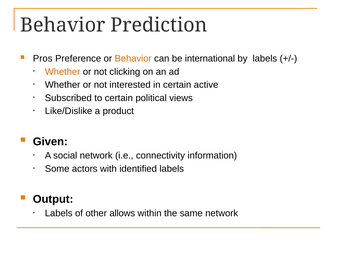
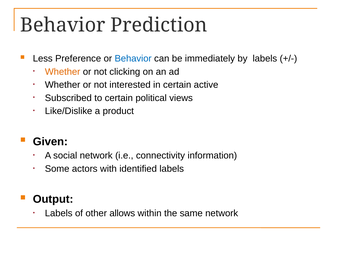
Pros: Pros -> Less
Behavior at (133, 59) colour: orange -> blue
international: international -> immediately
